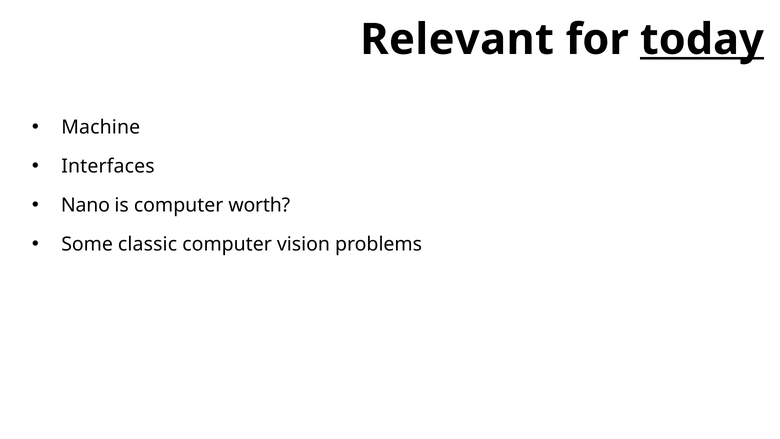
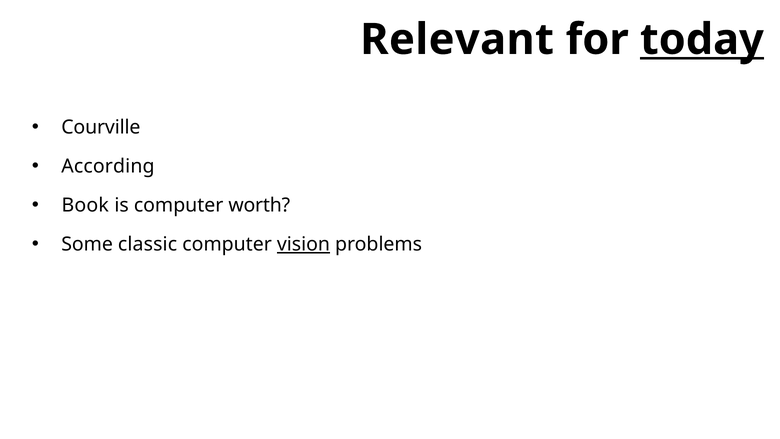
Machine: Machine -> Courville
Interfaces: Interfaces -> According
Nano: Nano -> Book
vision underline: none -> present
